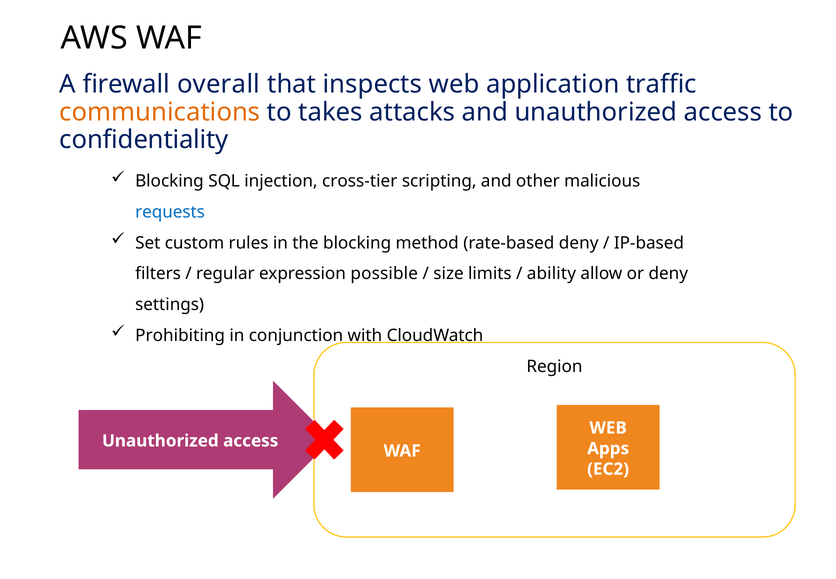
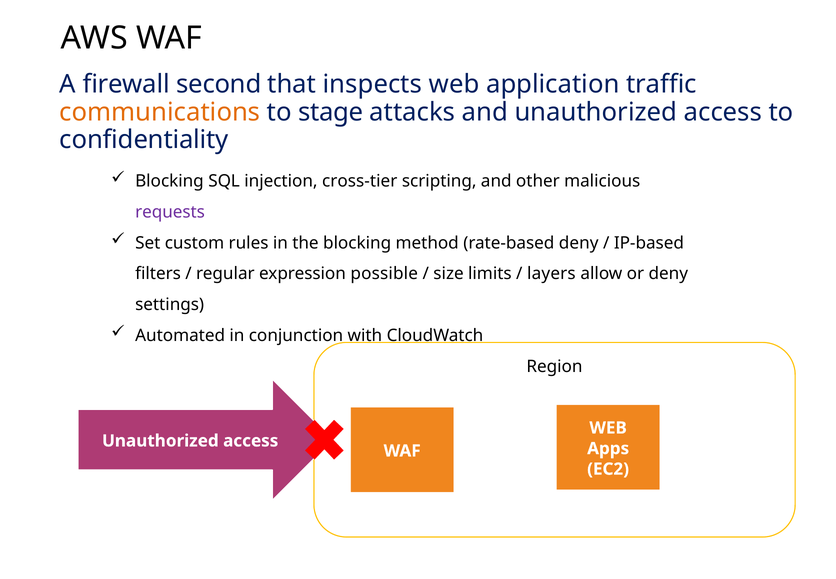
overall: overall -> second
takes: takes -> stage
requests colour: blue -> purple
ability: ability -> layers
Prohibiting: Prohibiting -> Automated
